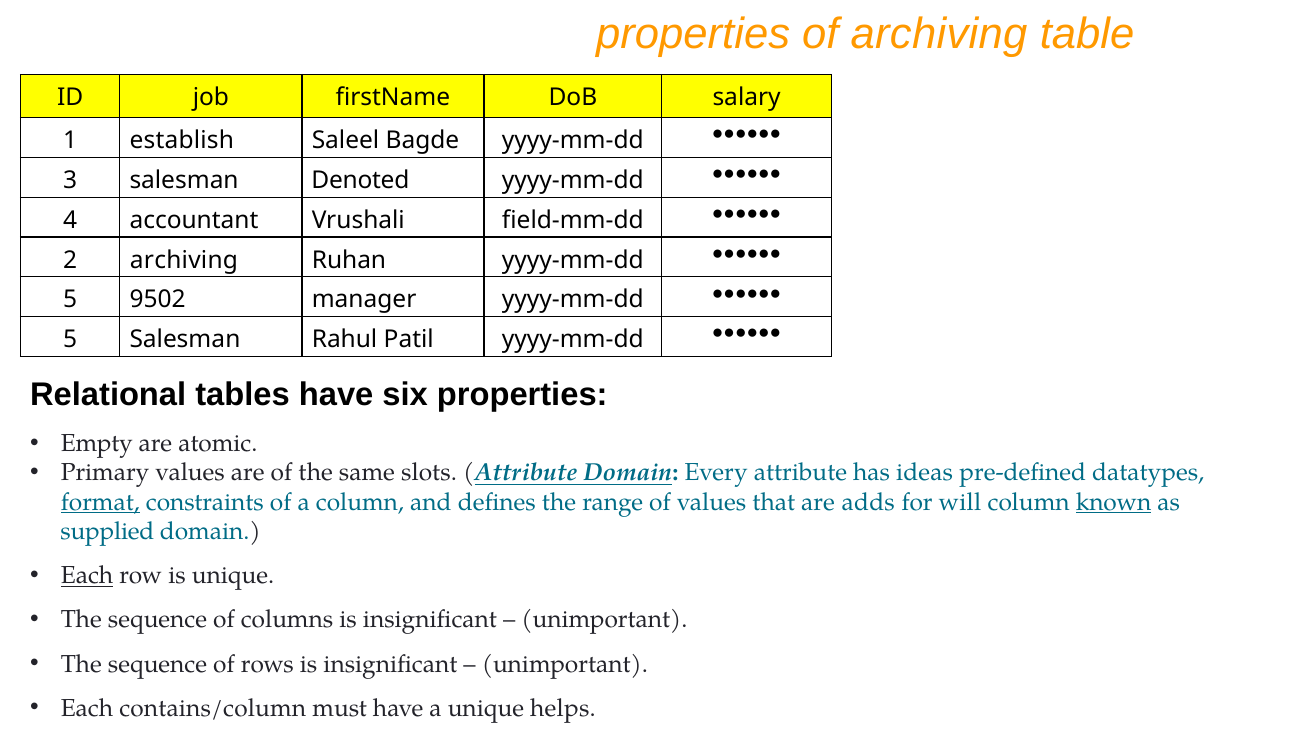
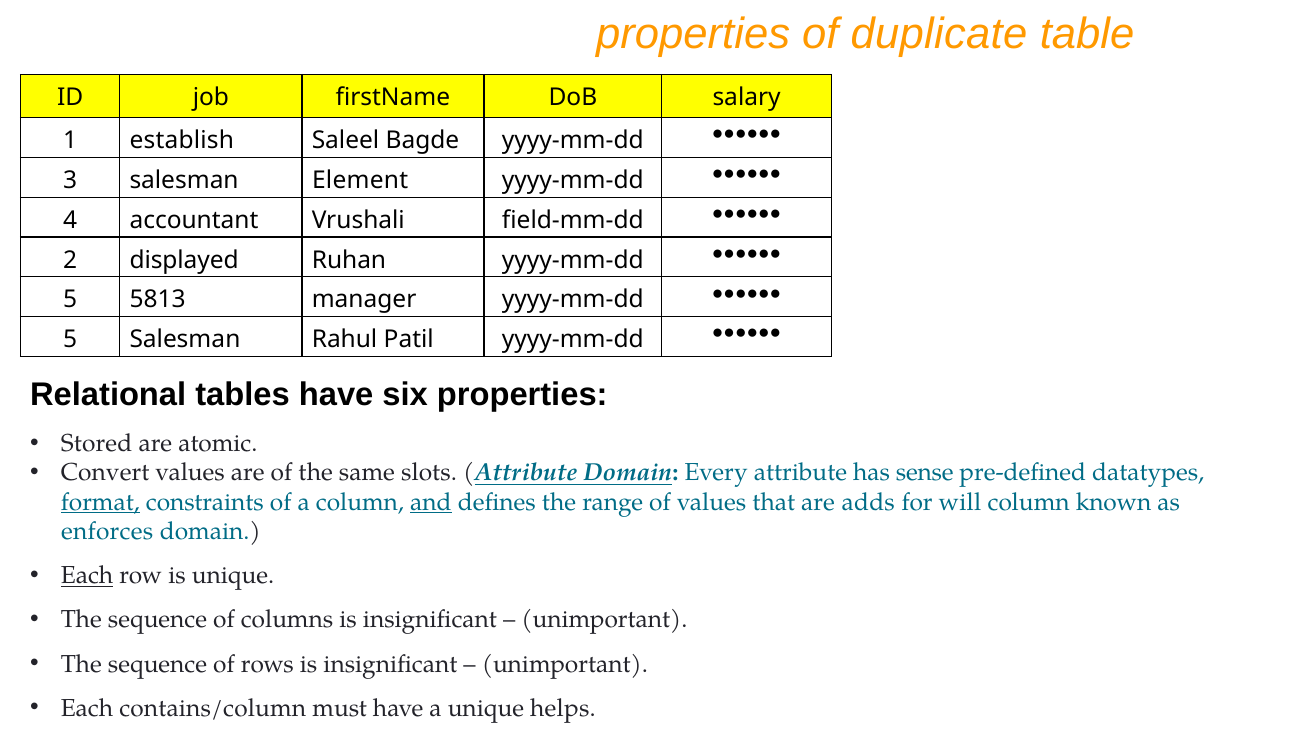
of archiving: archiving -> duplicate
Denoted: Denoted -> Element
2 archiving: archiving -> displayed
9502: 9502 -> 5813
Empty: Empty -> Stored
Primary: Primary -> Convert
ideas: ideas -> sense
and underline: none -> present
known underline: present -> none
supplied: supplied -> enforces
